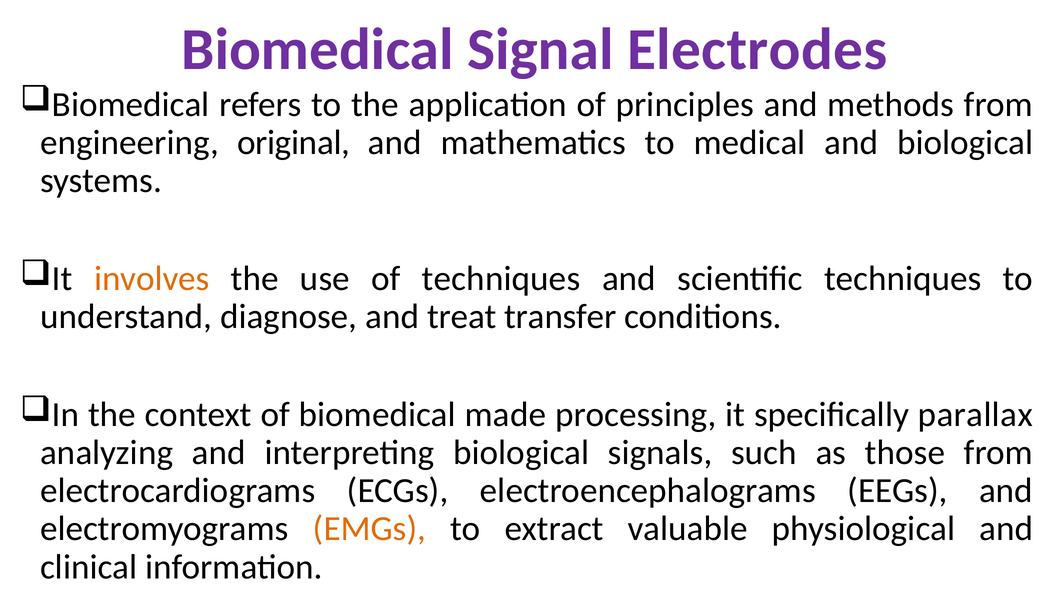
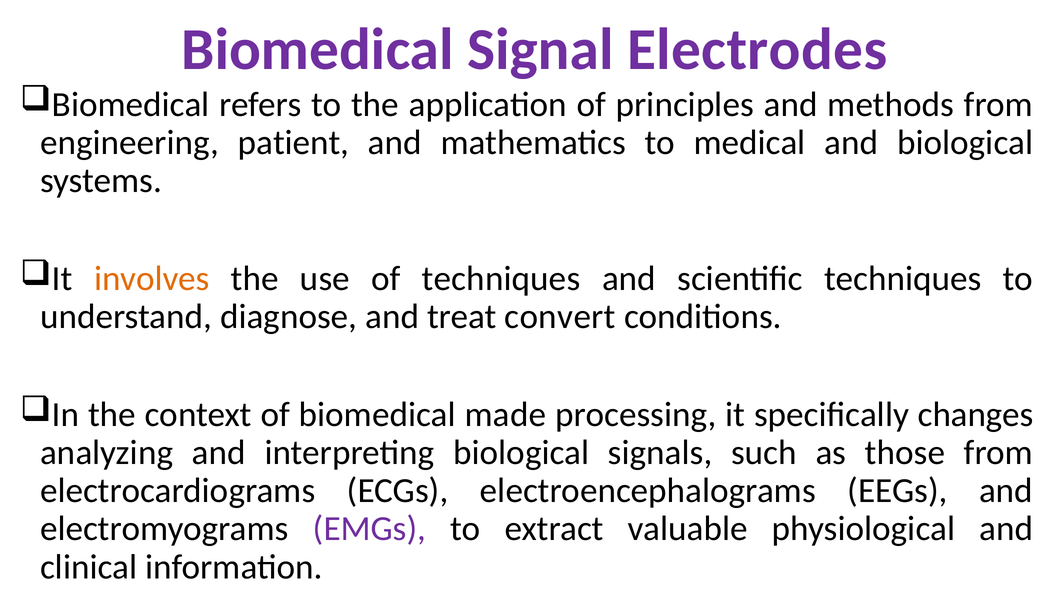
original: original -> patient
transfer: transfer -> convert
parallax: parallax -> changes
EMGs colour: orange -> purple
